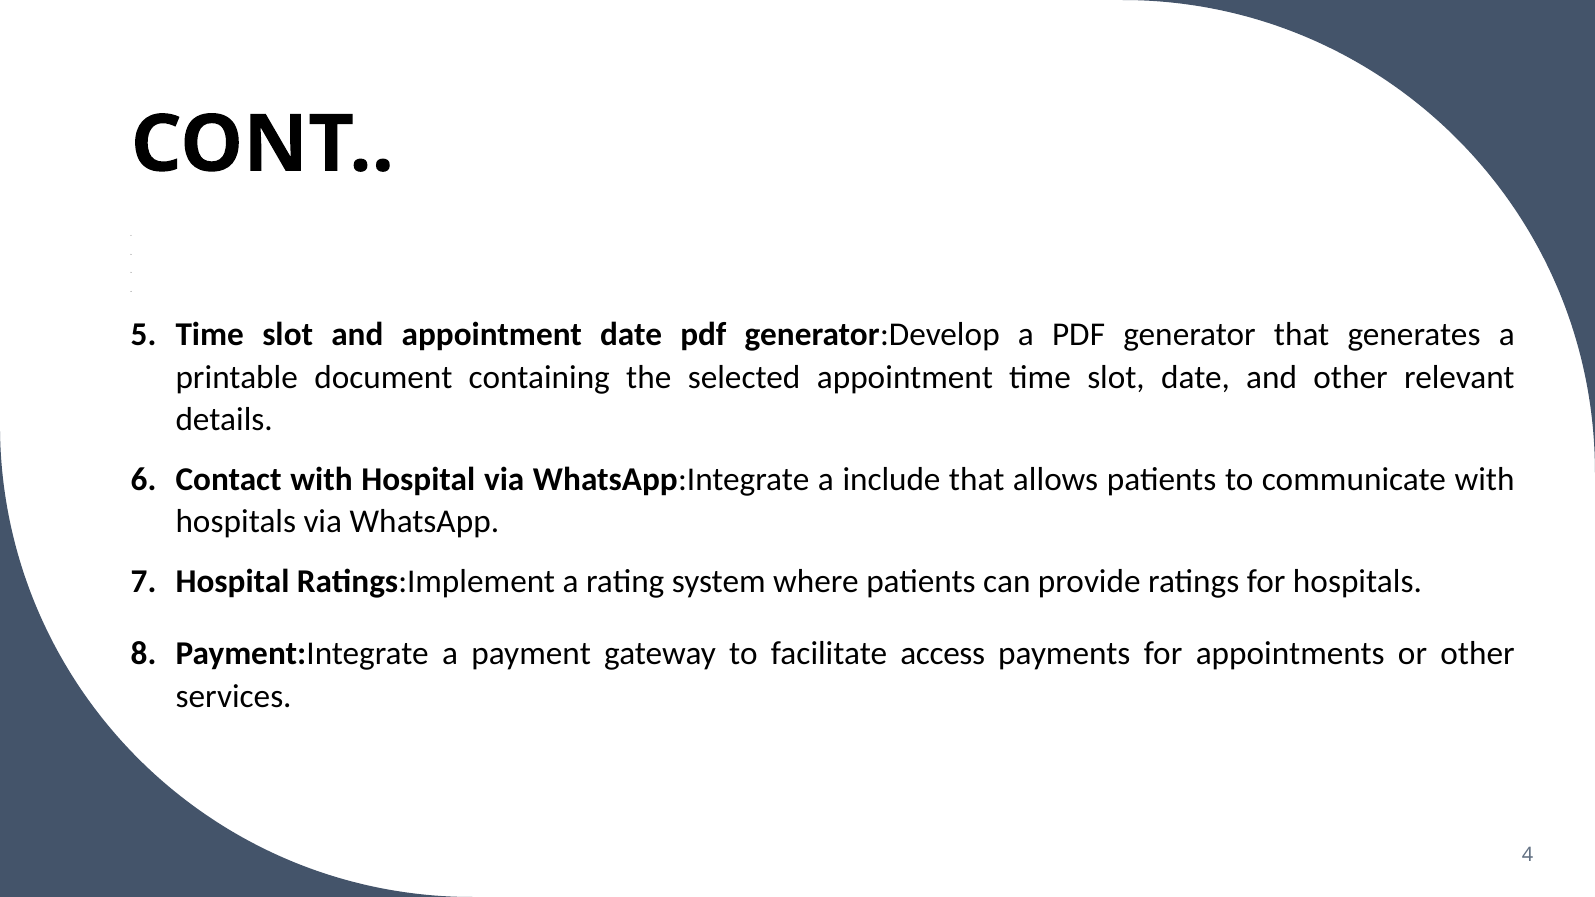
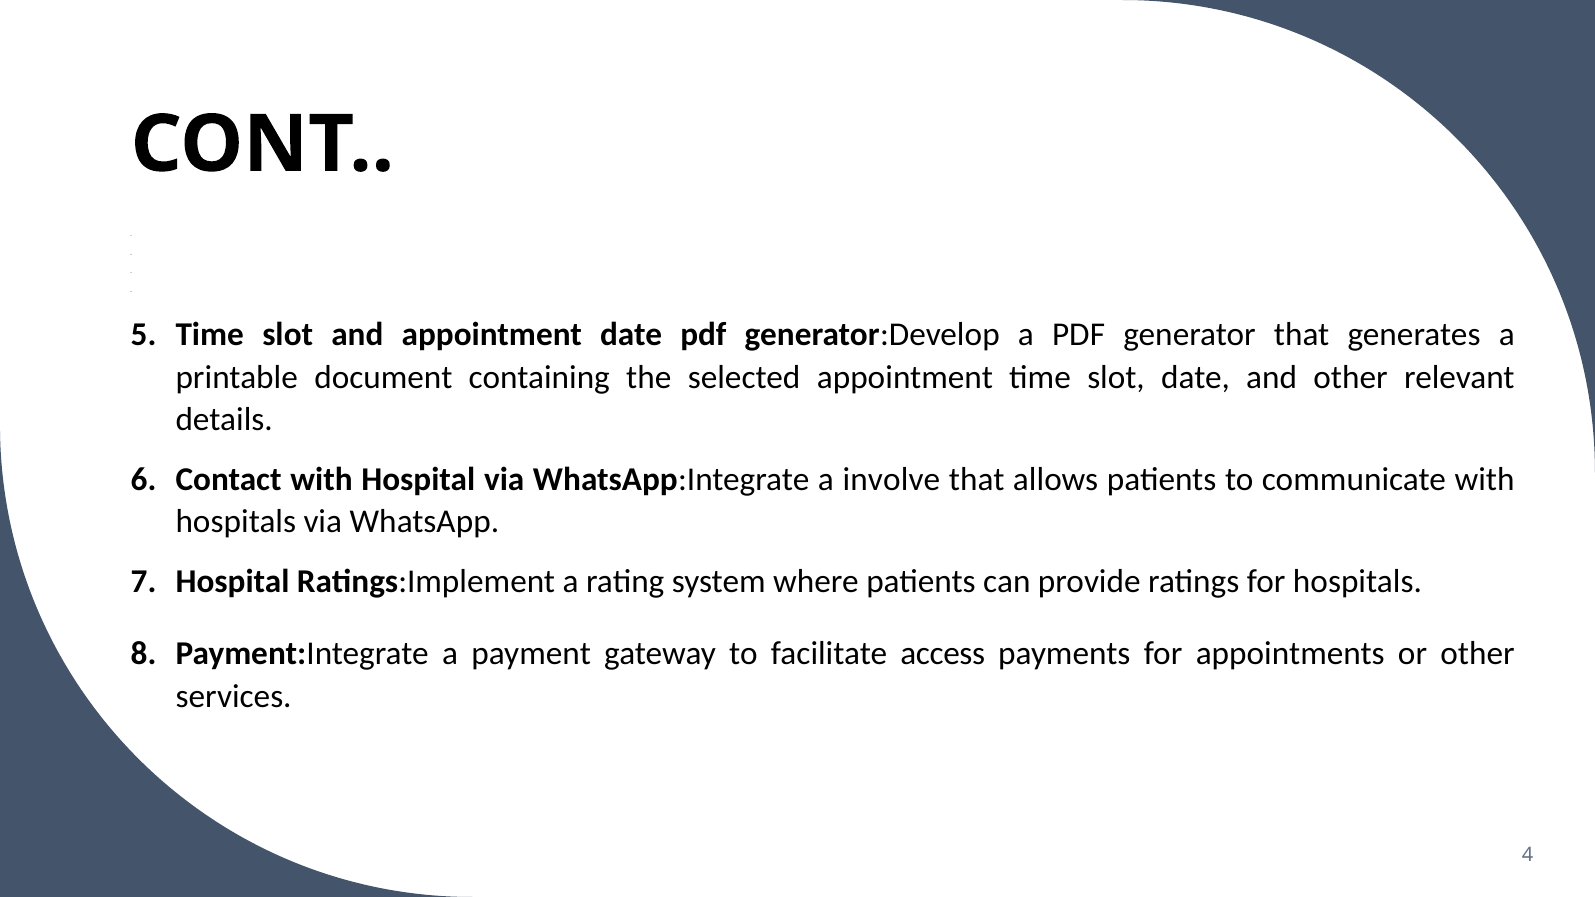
include: include -> involve
